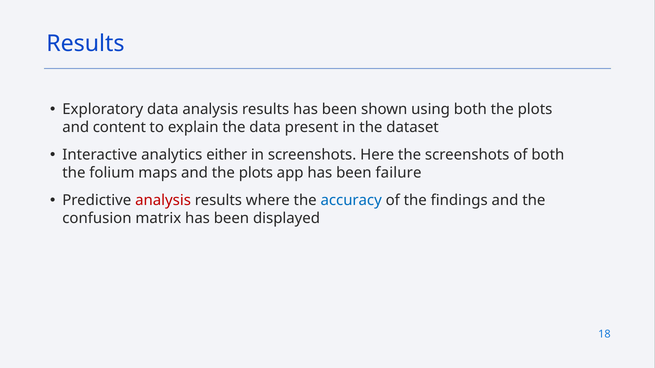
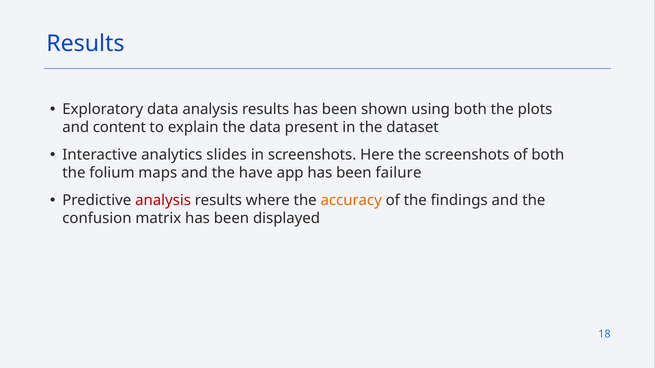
either: either -> slides
and the plots: plots -> have
accuracy colour: blue -> orange
